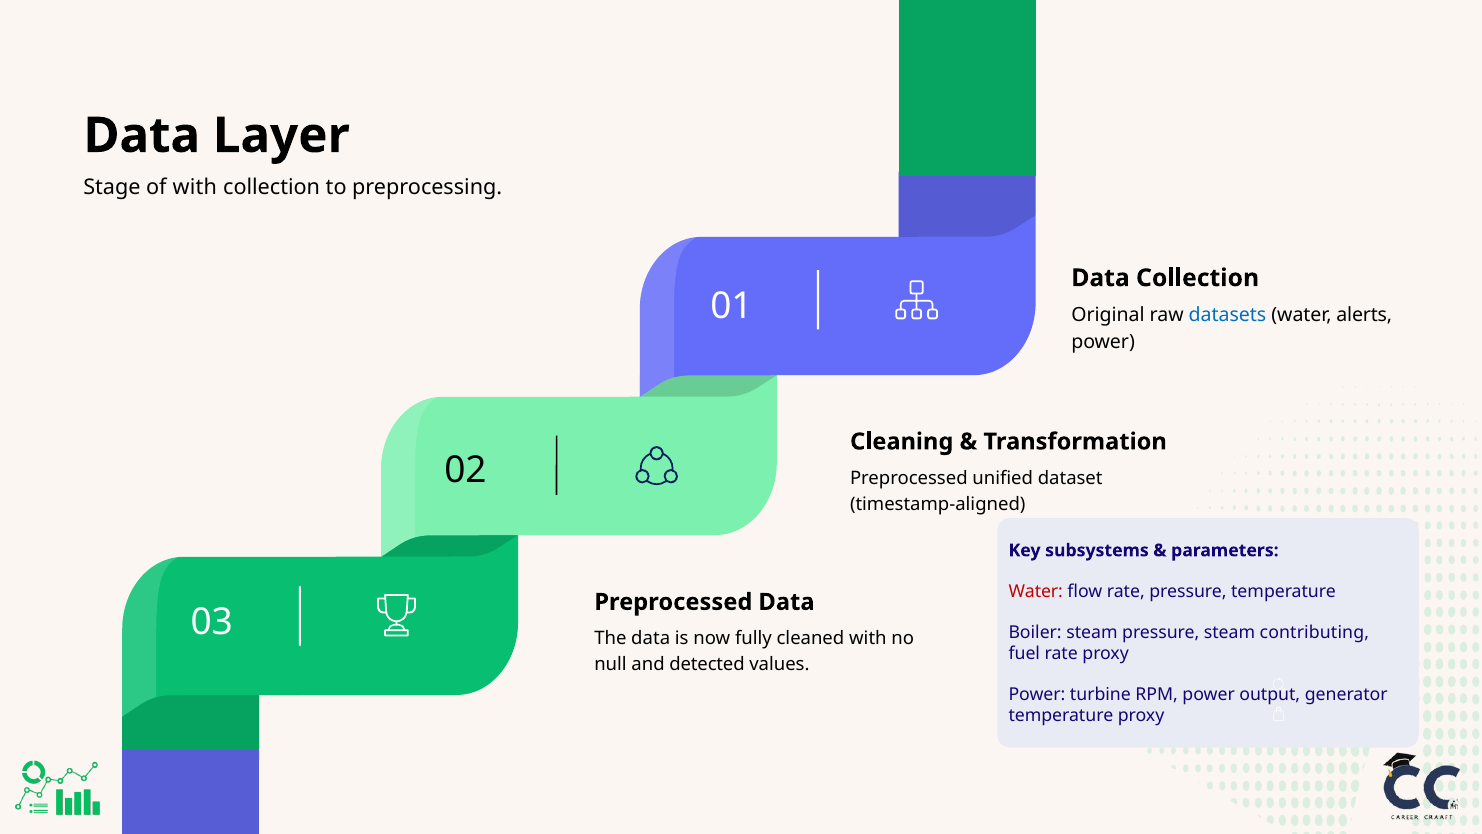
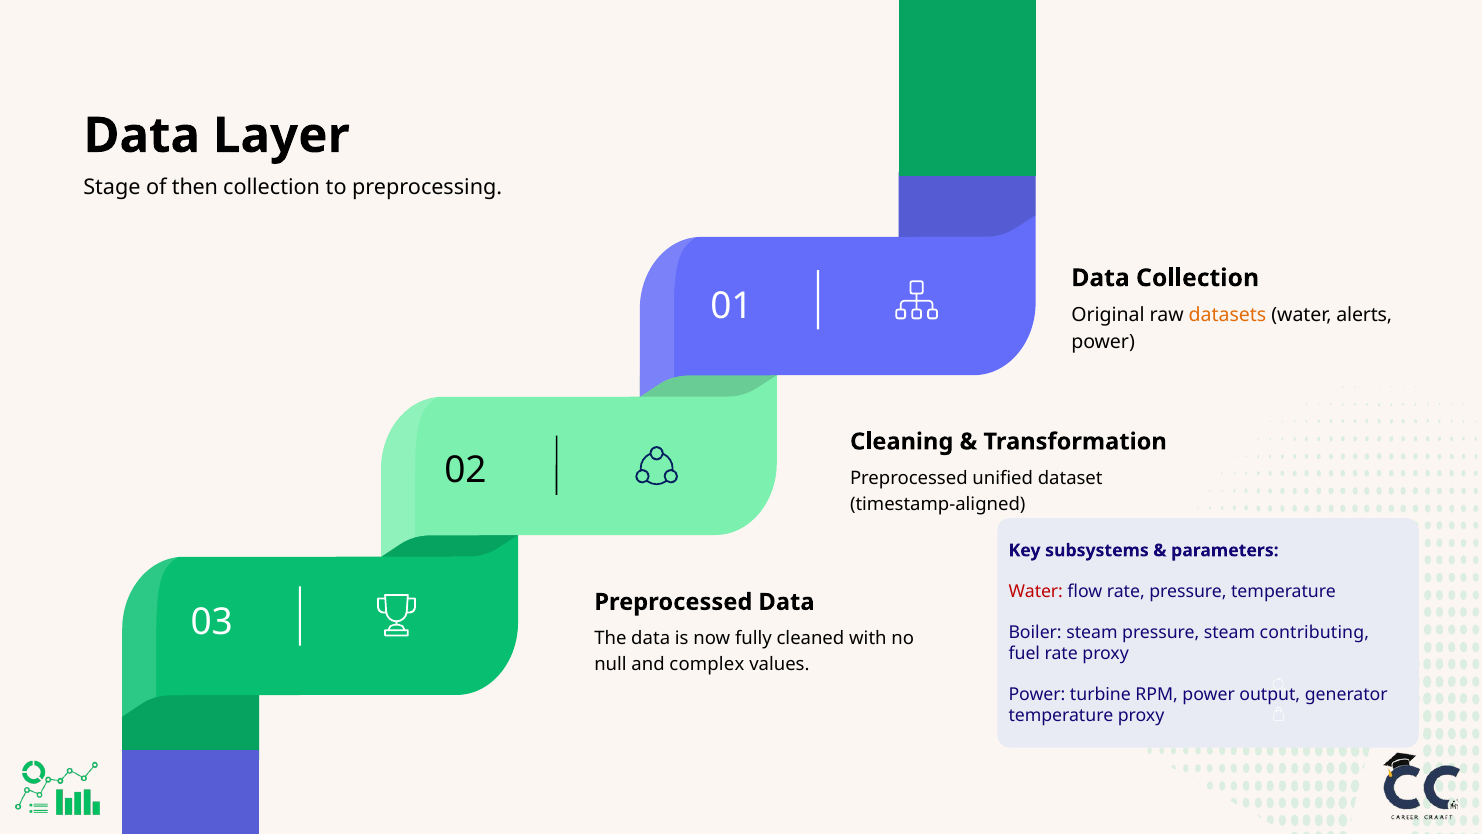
of with: with -> then
datasets colour: blue -> orange
detected: detected -> complex
